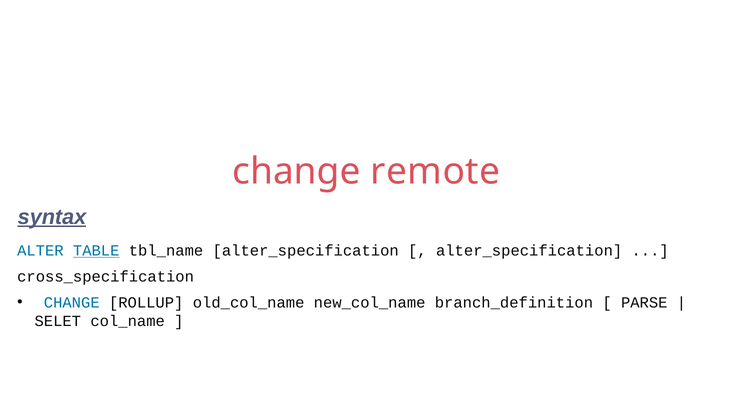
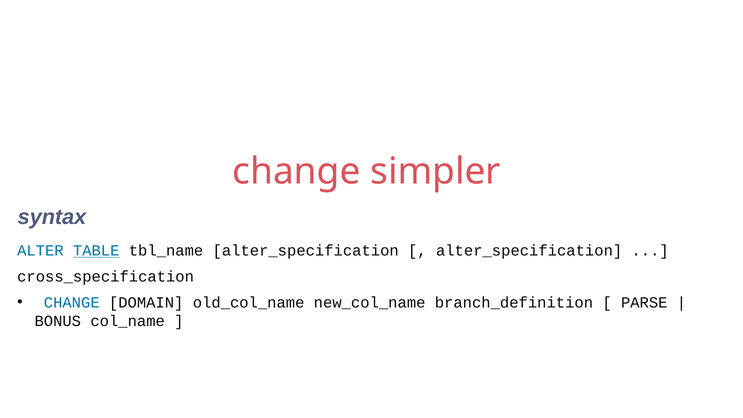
remote: remote -> simpler
syntax underline: present -> none
ROLLUP: ROLLUP -> DOMAIN
SELET: SELET -> BONUS
